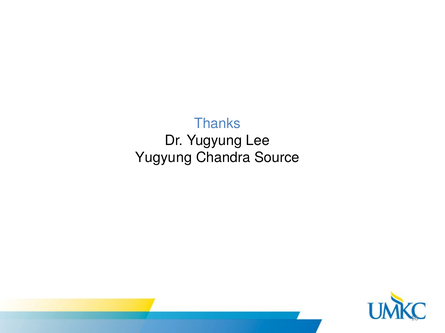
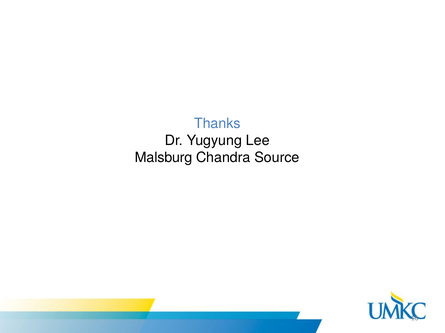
Yugyung at (164, 158): Yugyung -> Malsburg
